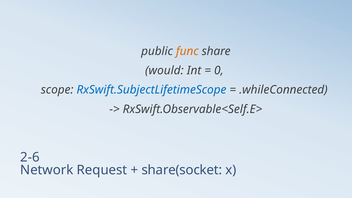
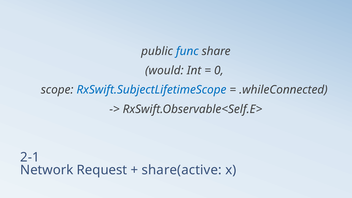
func colour: orange -> blue
2-6: 2-6 -> 2-1
share(socket: share(socket -> share(active
